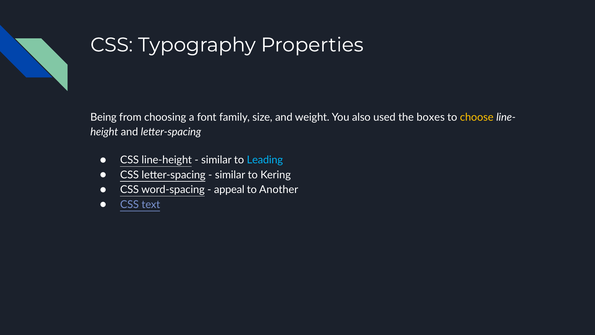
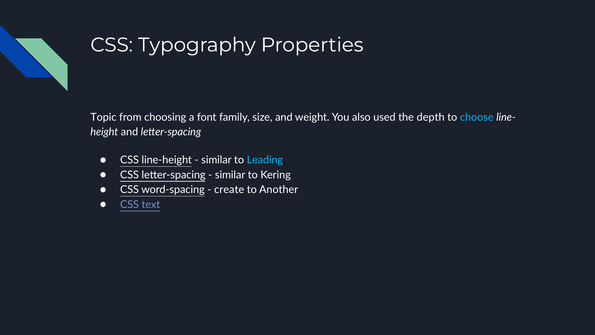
Being: Being -> Topic
boxes: boxes -> depth
choose colour: yellow -> light blue
appeal: appeal -> create
